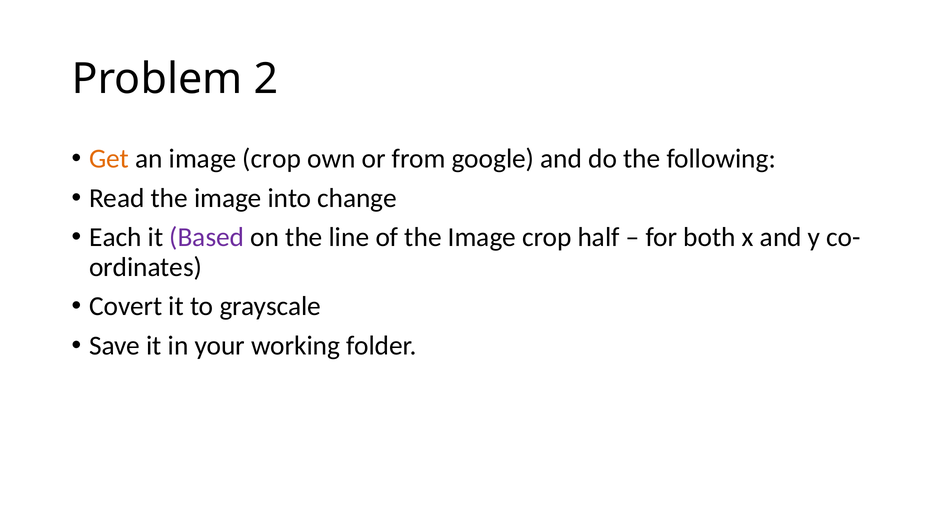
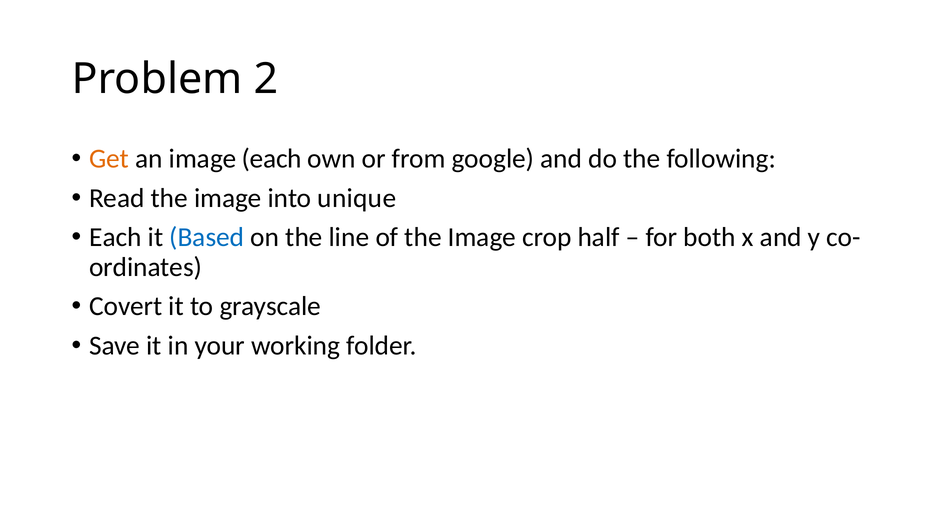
an image crop: crop -> each
change: change -> unique
Based colour: purple -> blue
